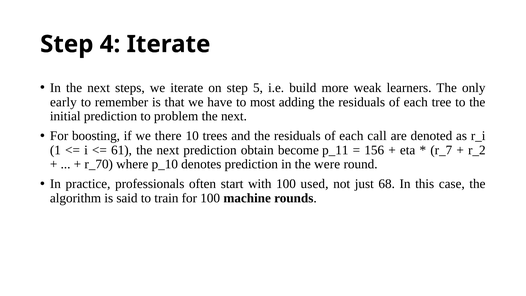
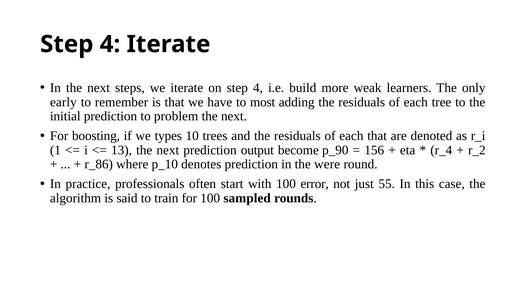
on step 5: 5 -> 4
there: there -> types
each call: call -> that
61: 61 -> 13
obtain: obtain -> output
p_11: p_11 -> p_90
r_7: r_7 -> r_4
r_70: r_70 -> r_86
used: used -> error
68: 68 -> 55
machine: machine -> sampled
